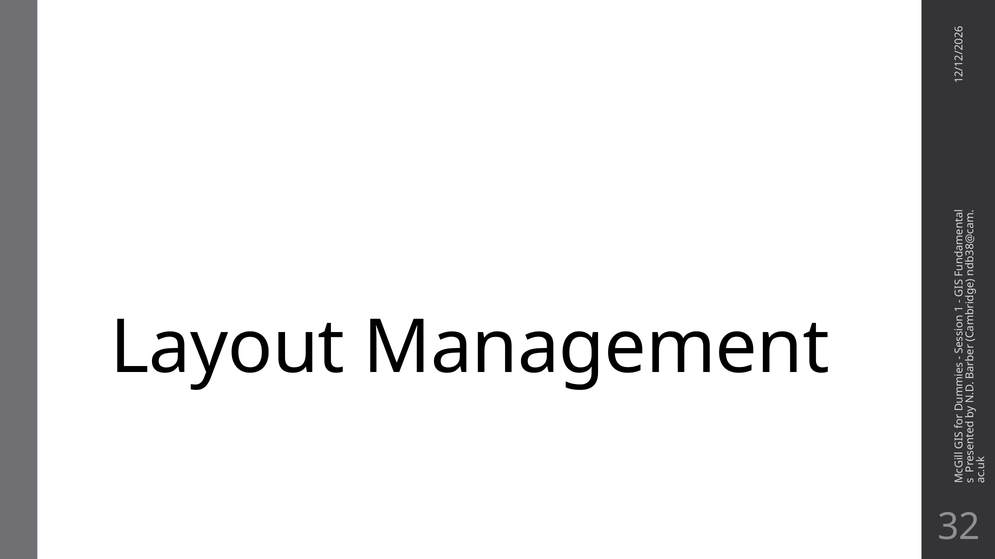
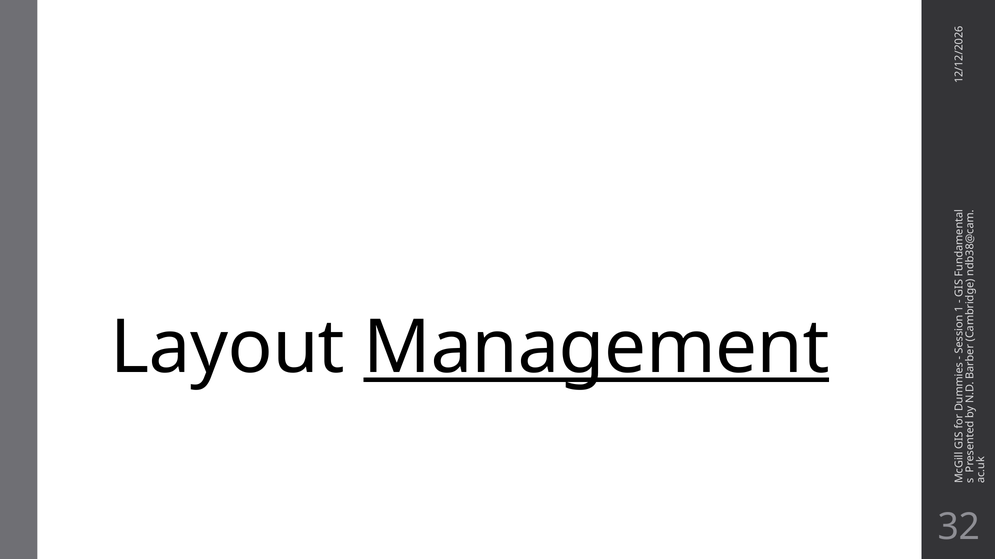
Management underline: none -> present
